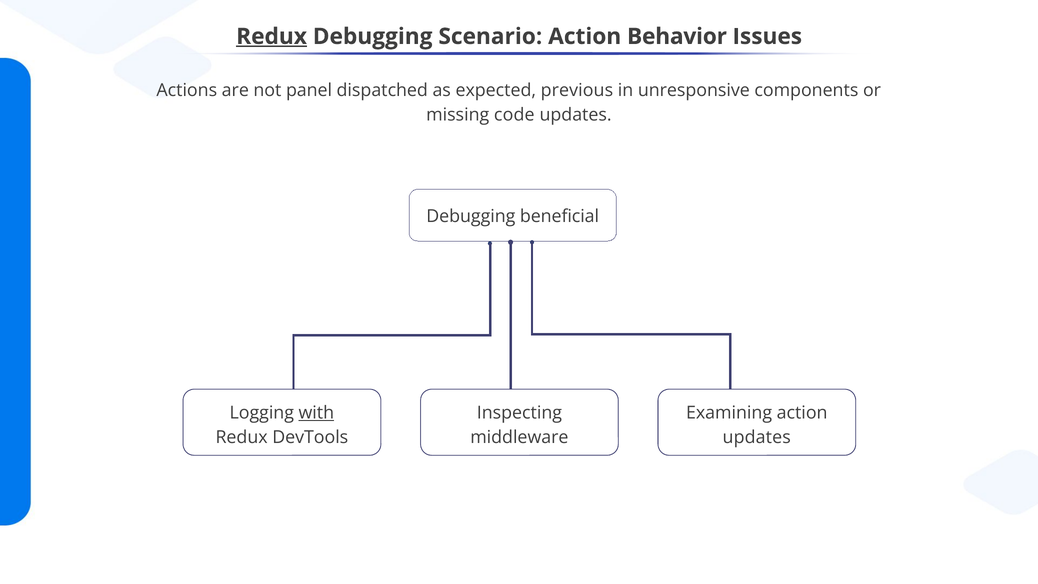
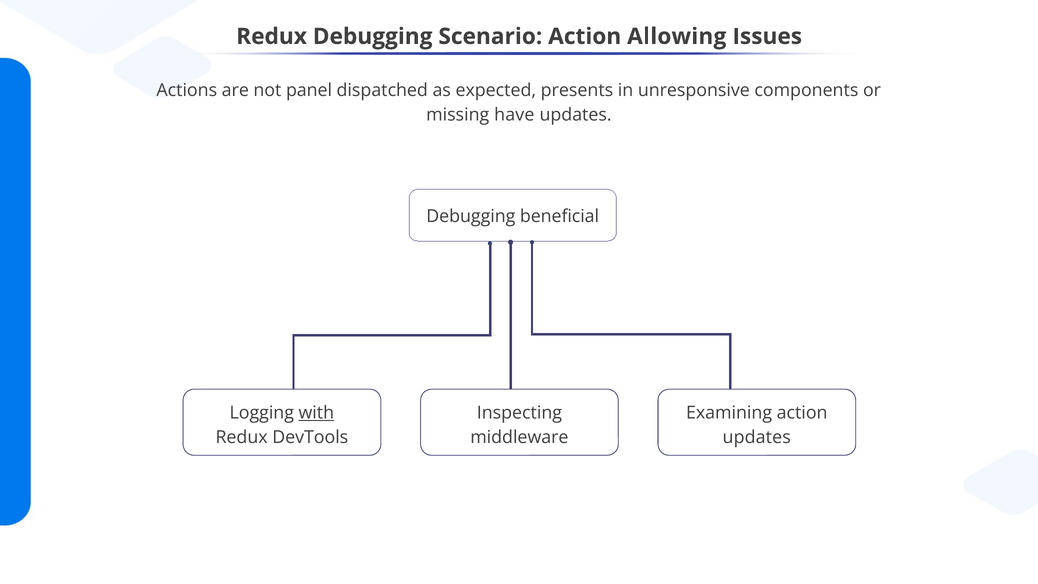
Redux at (272, 36) underline: present -> none
Behavior: Behavior -> Allowing
previous: previous -> presents
code: code -> have
